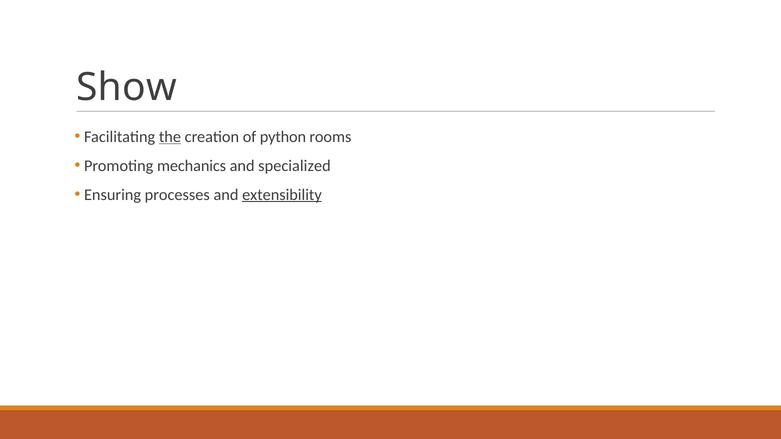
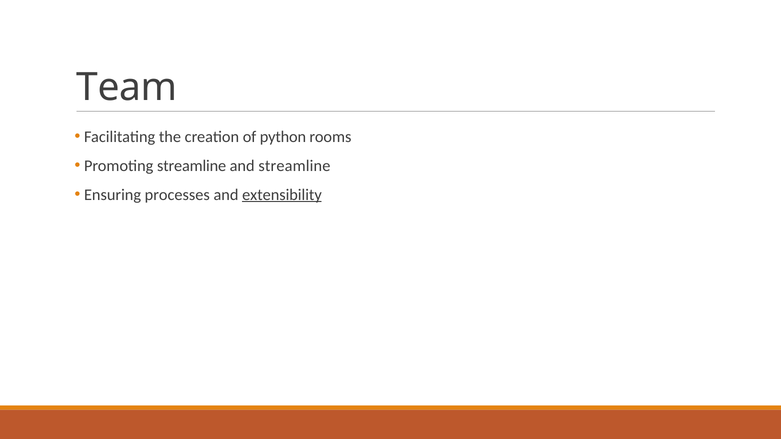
Show: Show -> Team
the underline: present -> none
Promoting mechanics: mechanics -> streamline
and specialized: specialized -> streamline
